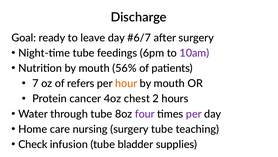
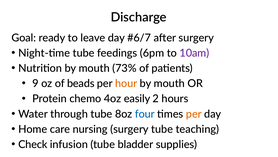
56%: 56% -> 73%
7: 7 -> 9
refers: refers -> beads
cancer: cancer -> chemo
chest: chest -> easily
four colour: purple -> blue
per at (194, 114) colour: purple -> orange
